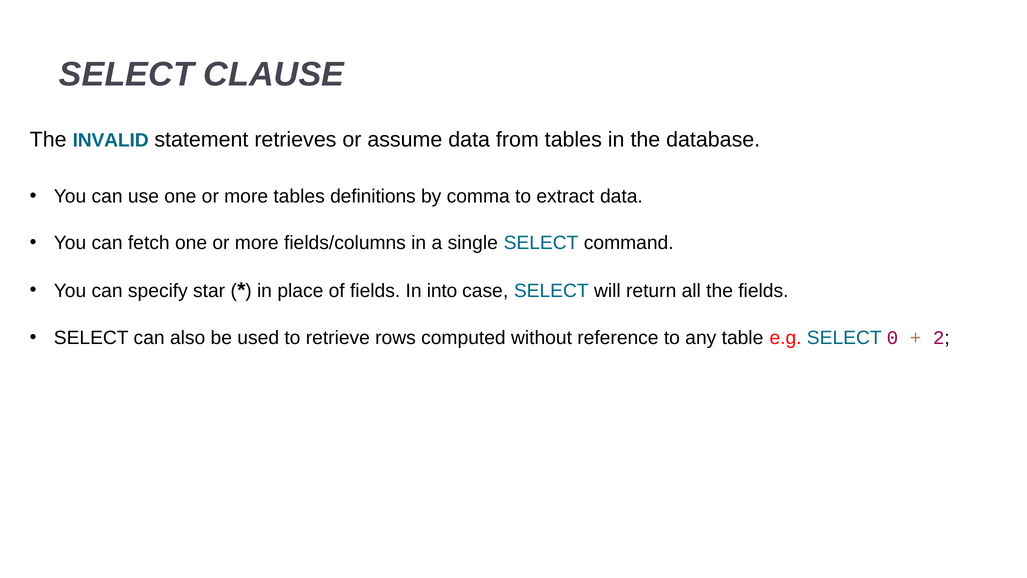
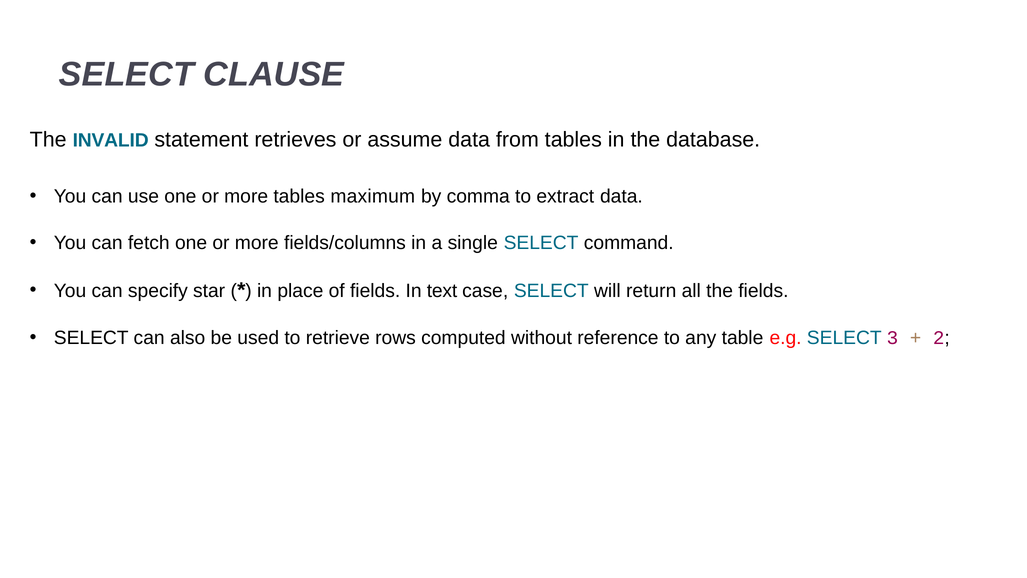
definitions: definitions -> maximum
into: into -> text
0: 0 -> 3
